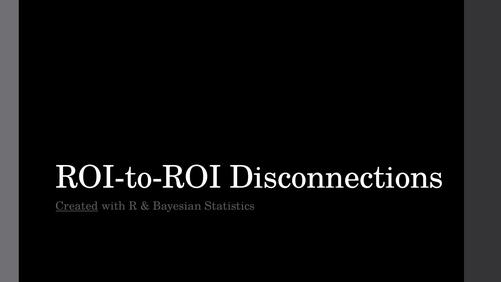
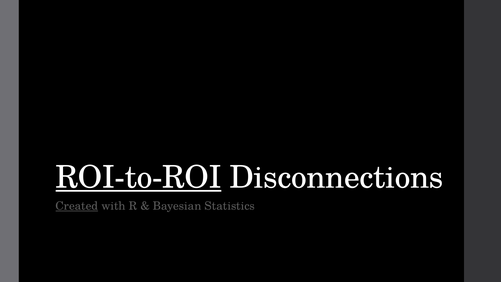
ROI-to-ROI underline: none -> present
